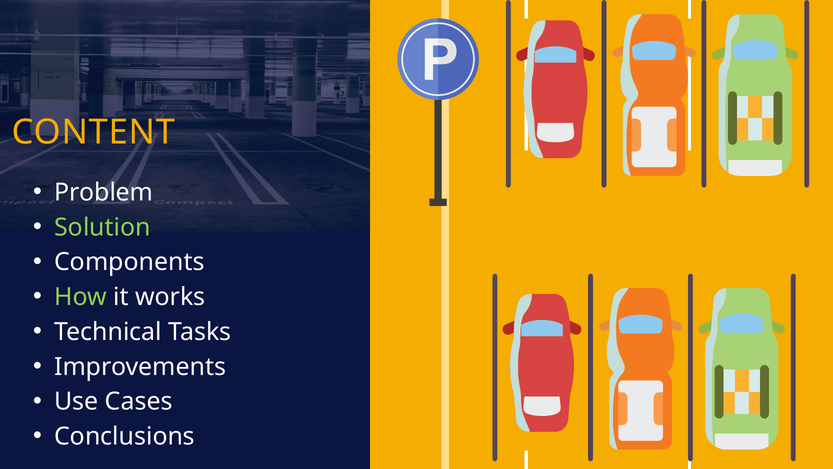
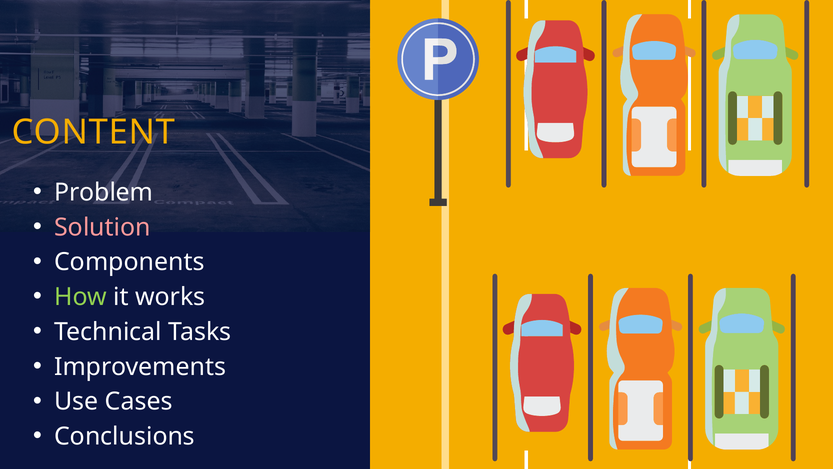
Solution colour: light green -> pink
